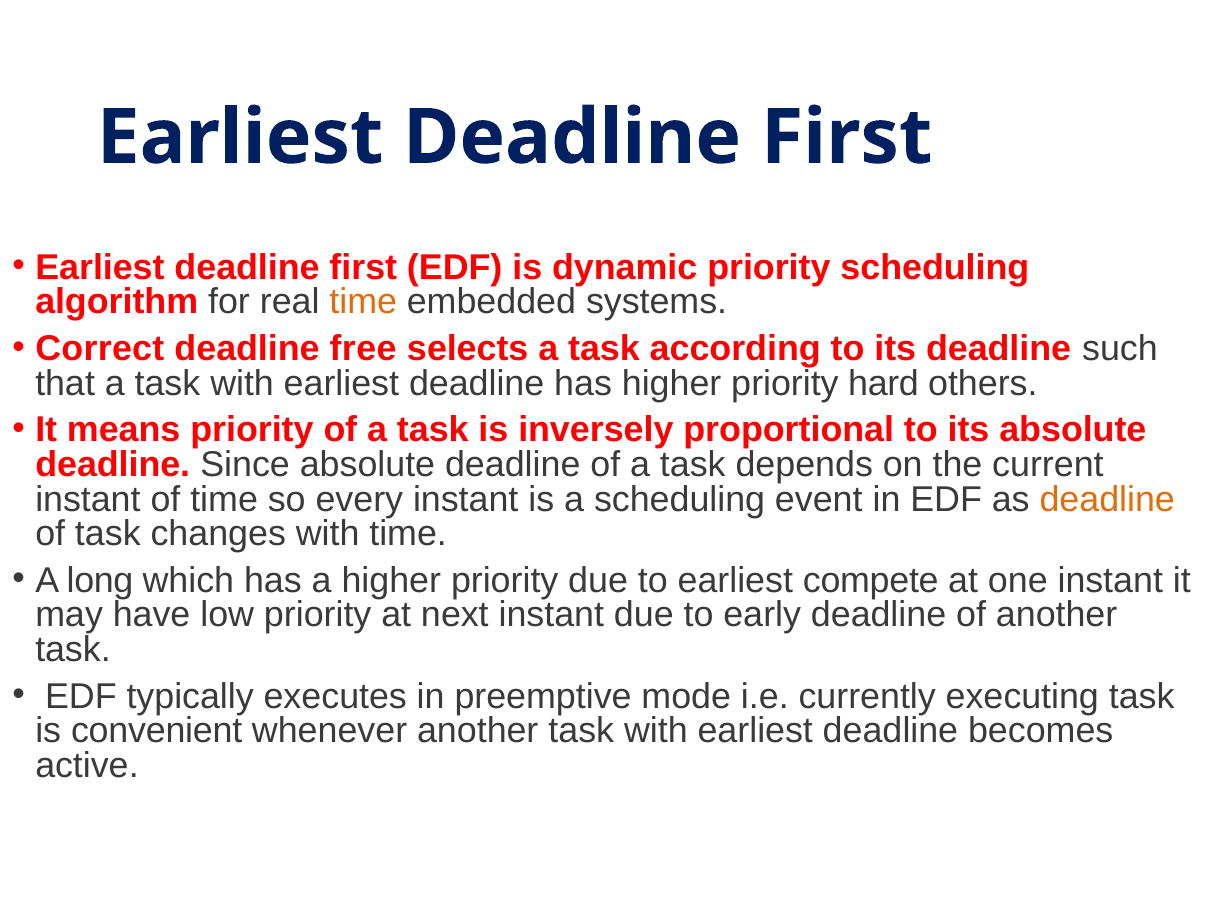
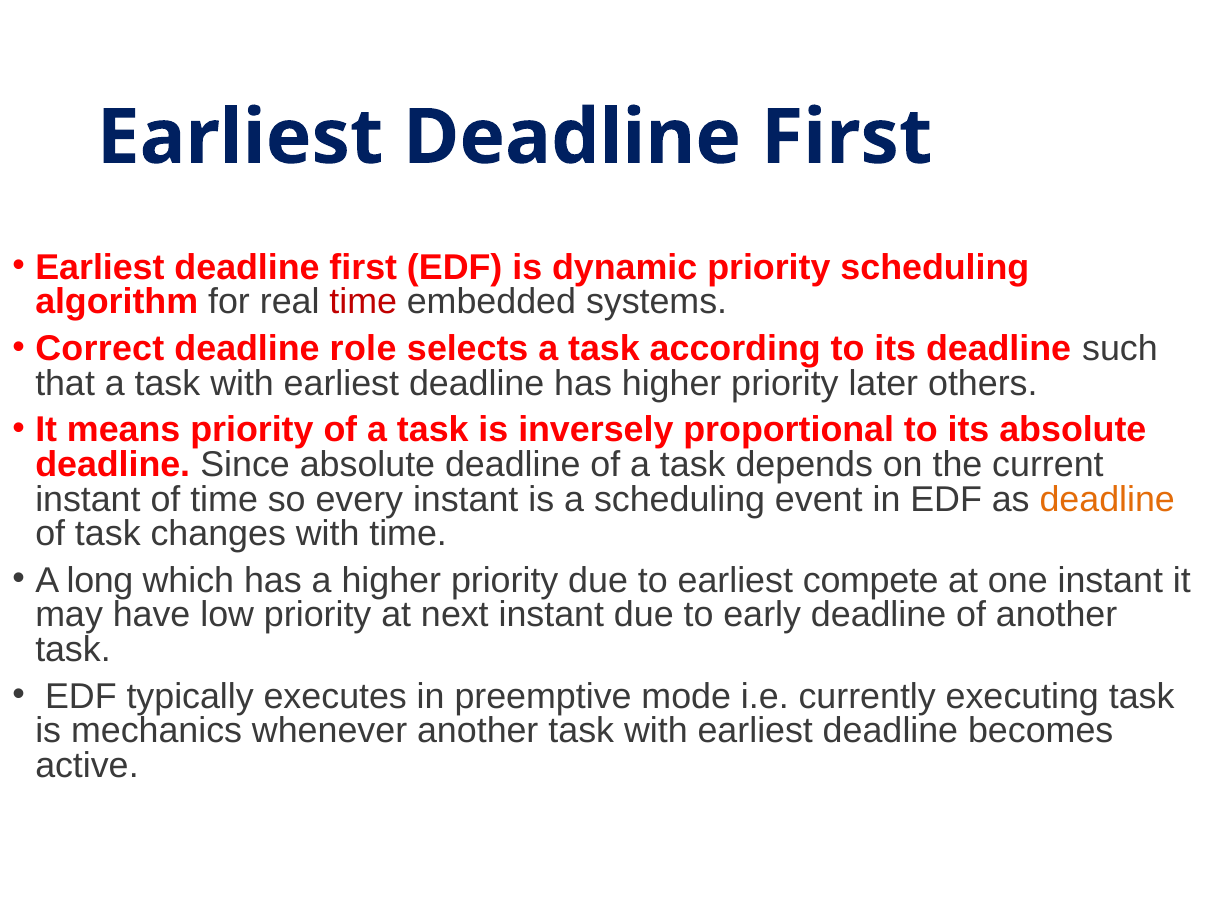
time at (363, 302) colour: orange -> red
free: free -> role
hard: hard -> later
convenient: convenient -> mechanics
